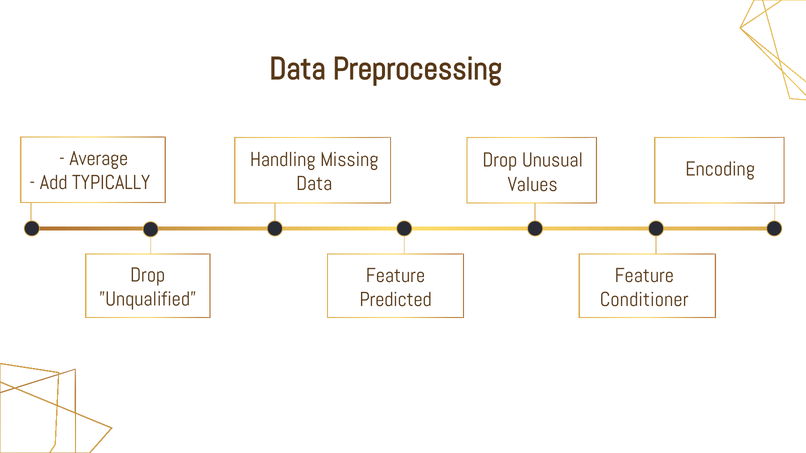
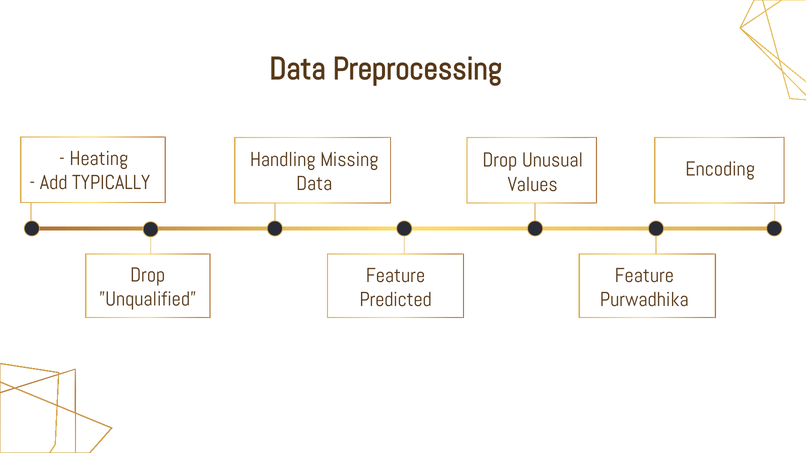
Average: Average -> Heating
Conditioner: Conditioner -> Purwadhika
